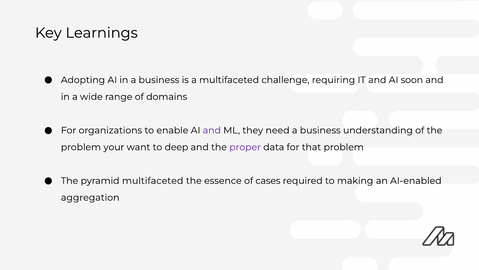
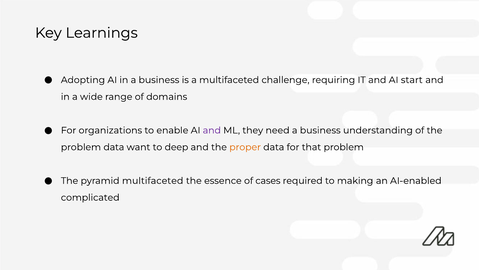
soon: soon -> start
problem your: your -> data
proper colour: purple -> orange
aggregation: aggregation -> complicated
